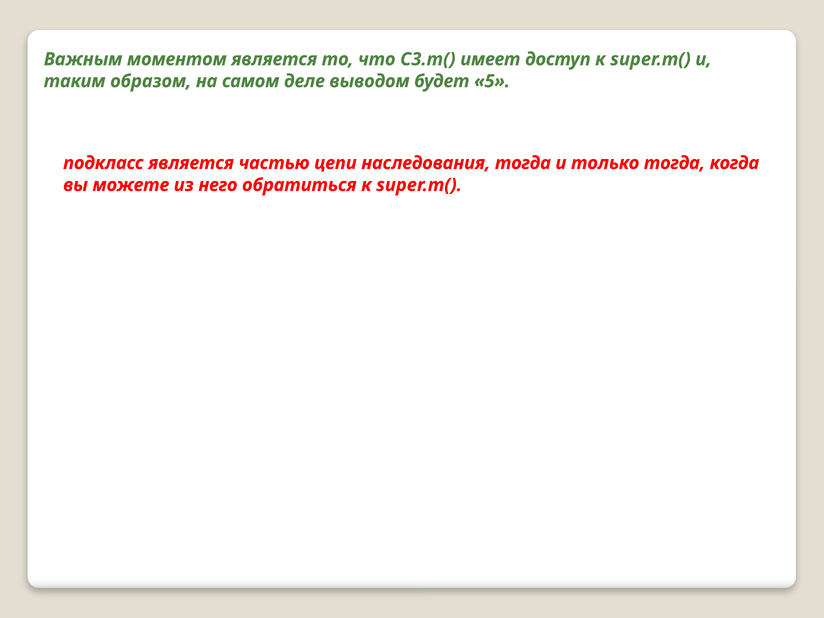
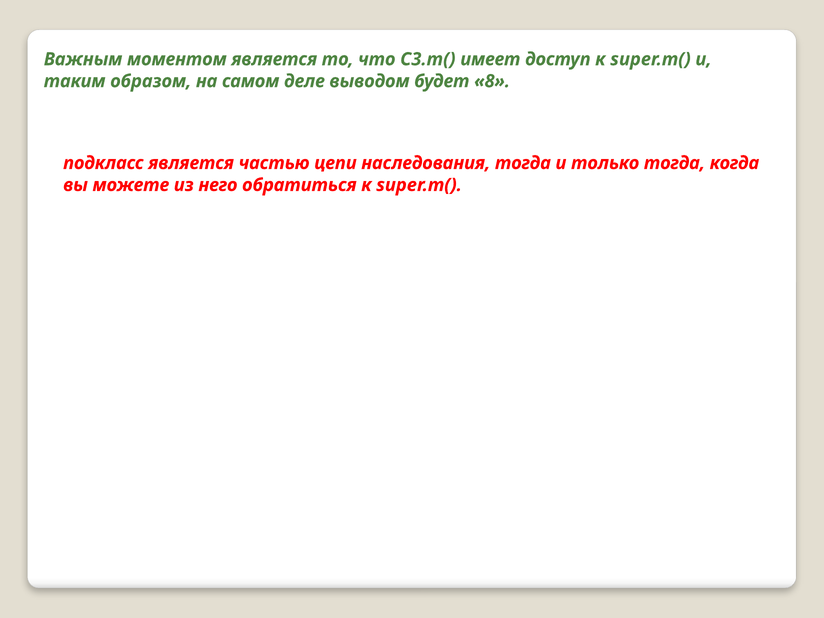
5: 5 -> 8
